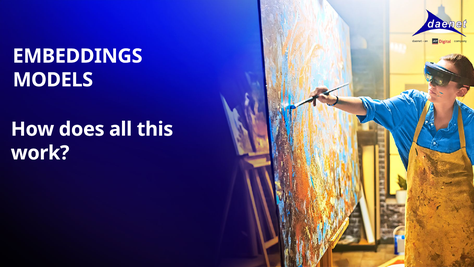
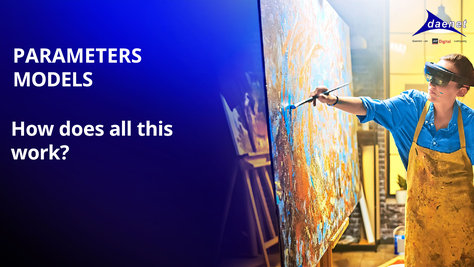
EMBEDDINGS: EMBEDDINGS -> PARAMETERS
